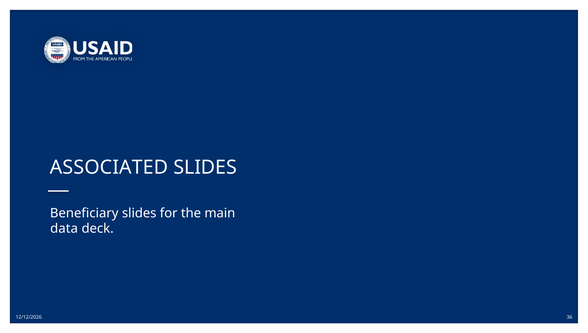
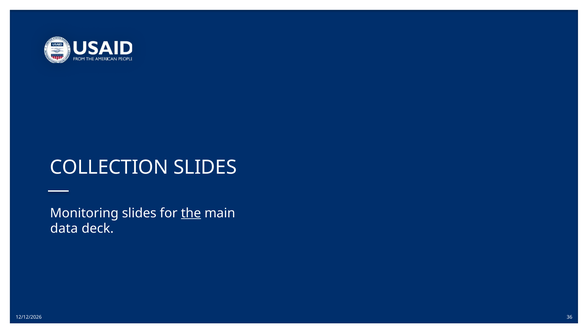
ASSOCIATED: ASSOCIATED -> COLLECTION
Beneficiary: Beneficiary -> Monitoring
the underline: none -> present
